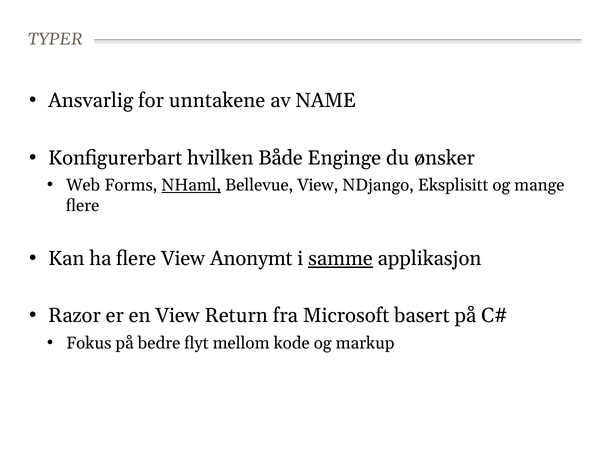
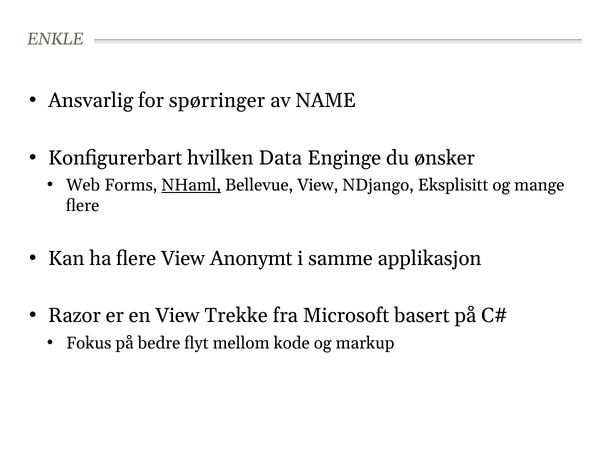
TYPER: TYPER -> ENKLE
unntakene: unntakene -> spørringer
Både: Både -> Data
samme underline: present -> none
Return: Return -> Trekke
